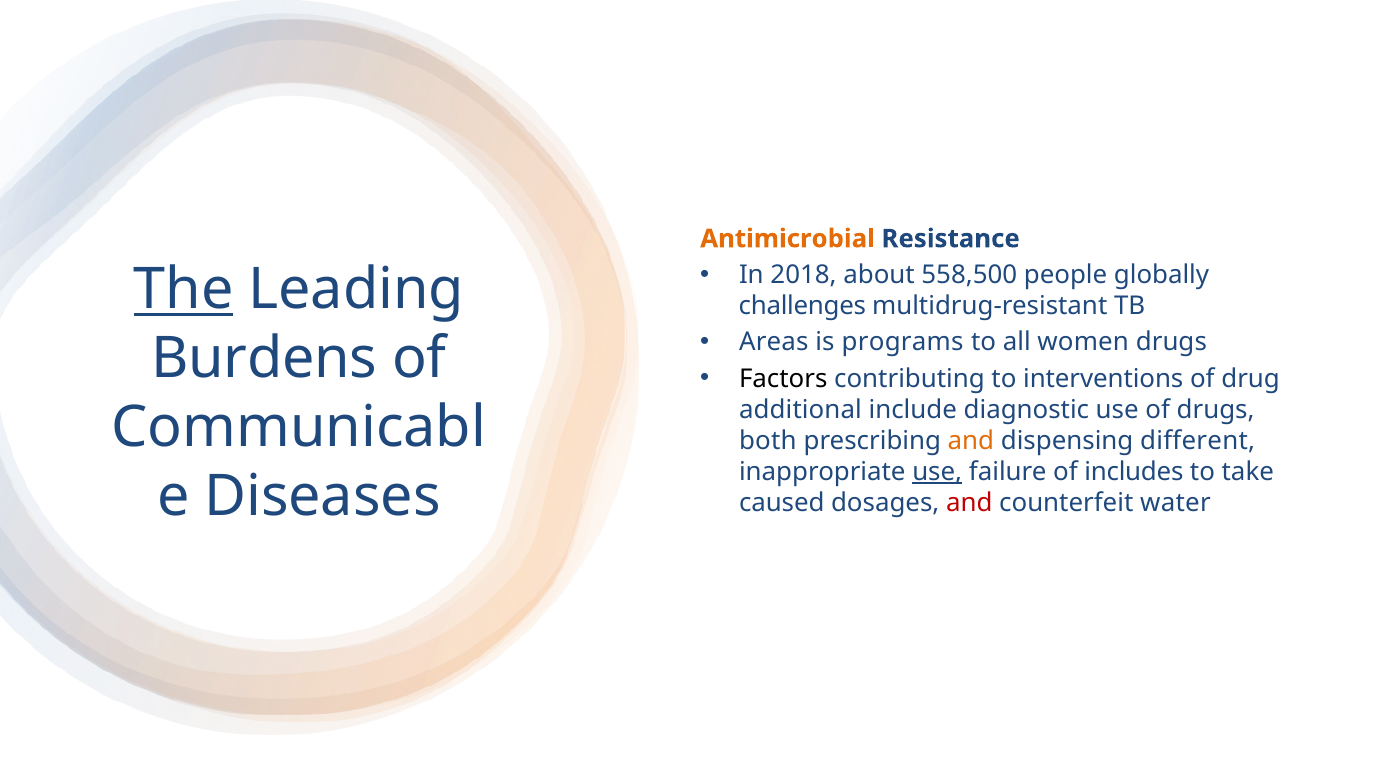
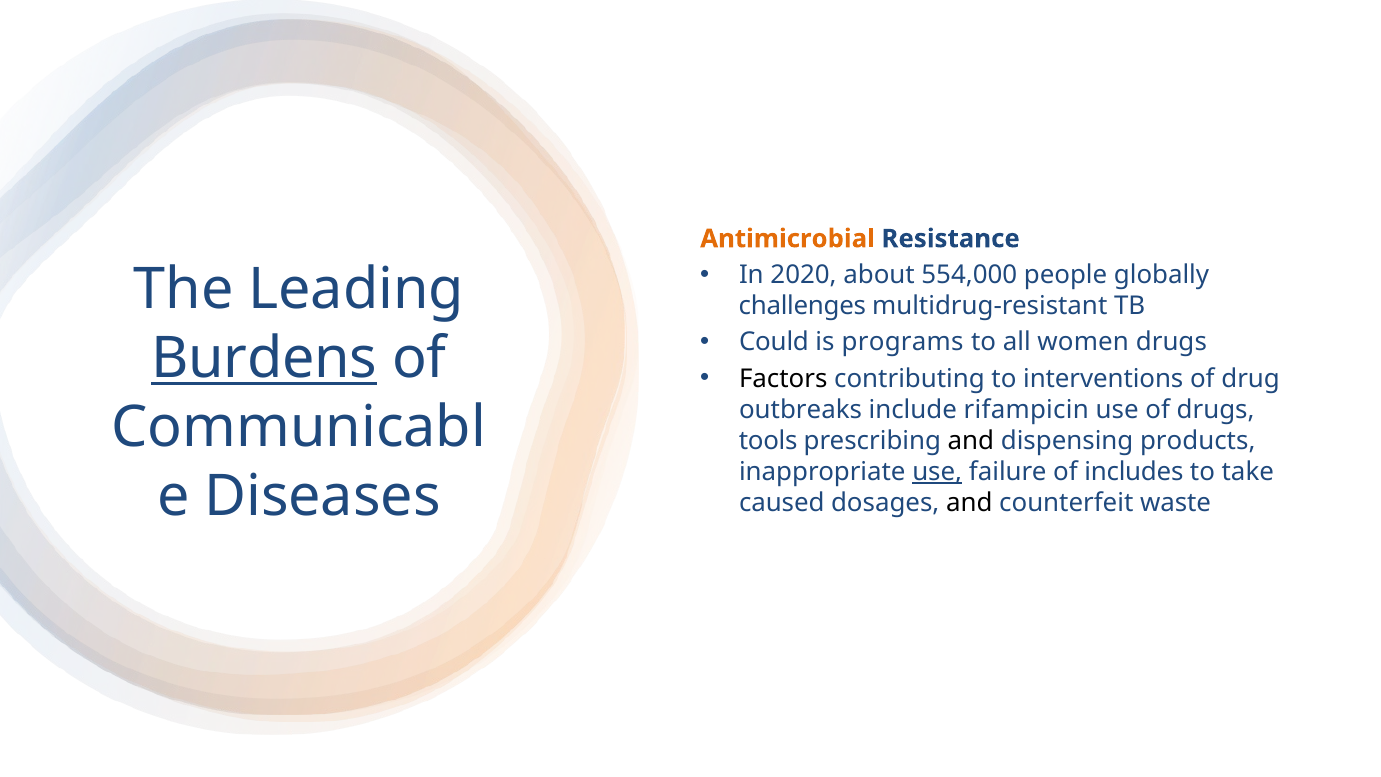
2018: 2018 -> 2020
558,500: 558,500 -> 554,000
The underline: present -> none
Areas: Areas -> Could
Burdens underline: none -> present
additional: additional -> outbreaks
diagnostic: diagnostic -> rifampicin
both: both -> tools
and at (971, 441) colour: orange -> black
different: different -> products
and at (969, 503) colour: red -> black
water: water -> waste
